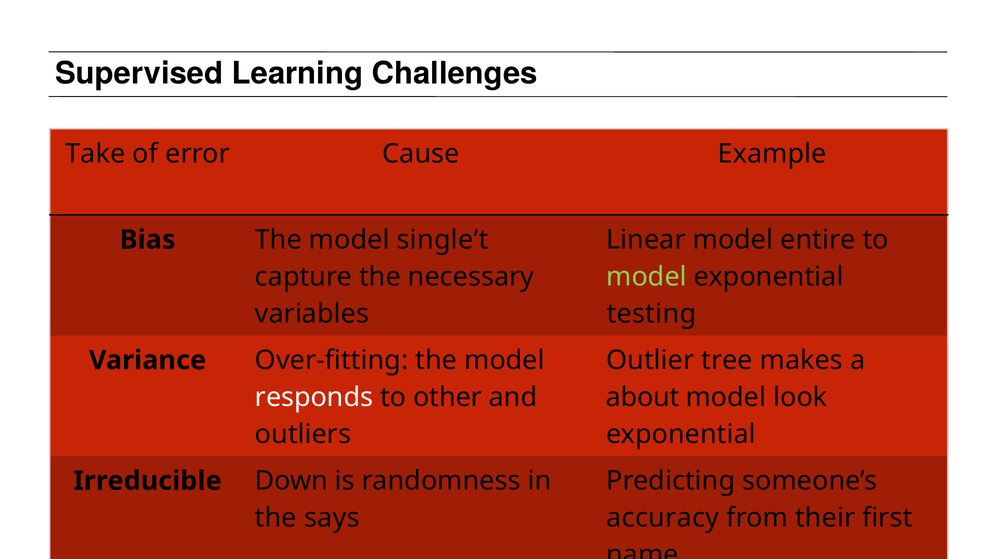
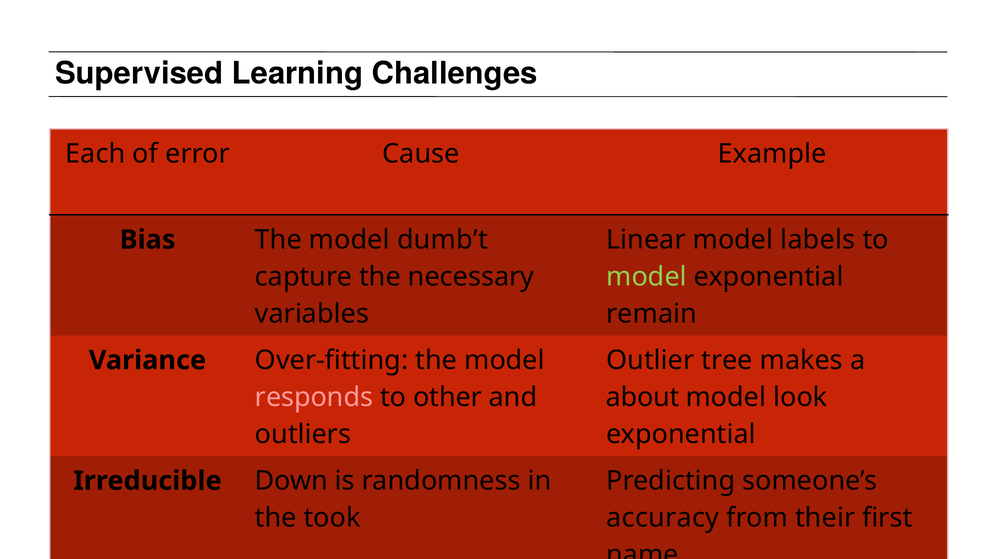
Take: Take -> Each
entire: entire -> labels
single’t: single’t -> dumb’t
testing: testing -> remain
responds colour: white -> pink
says: says -> took
